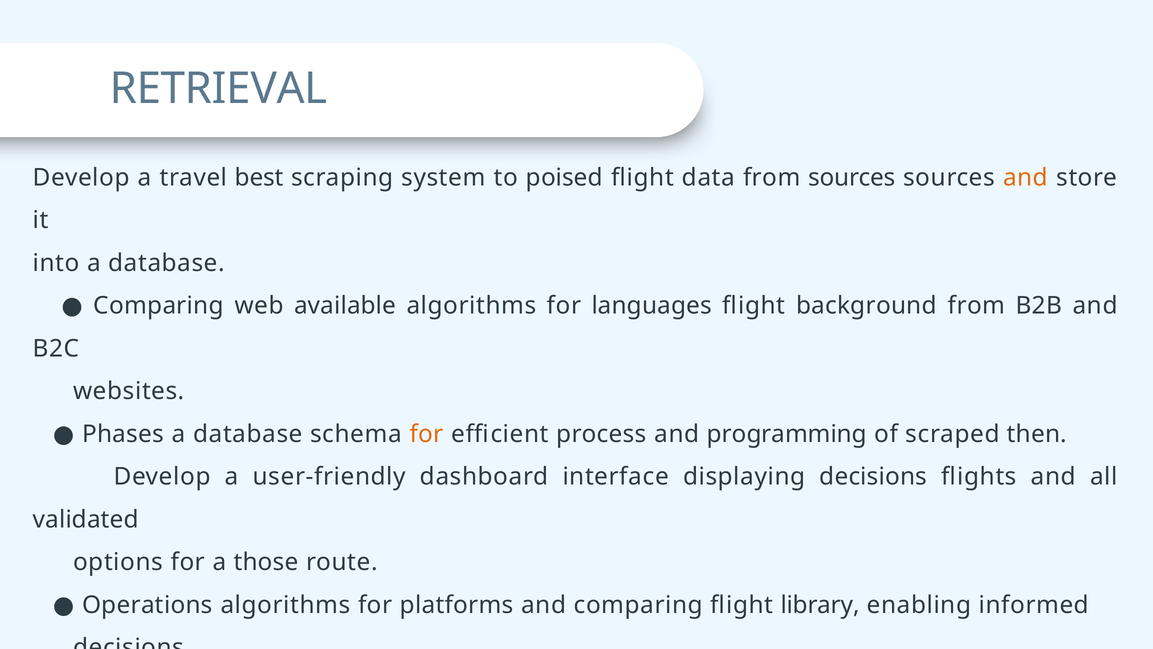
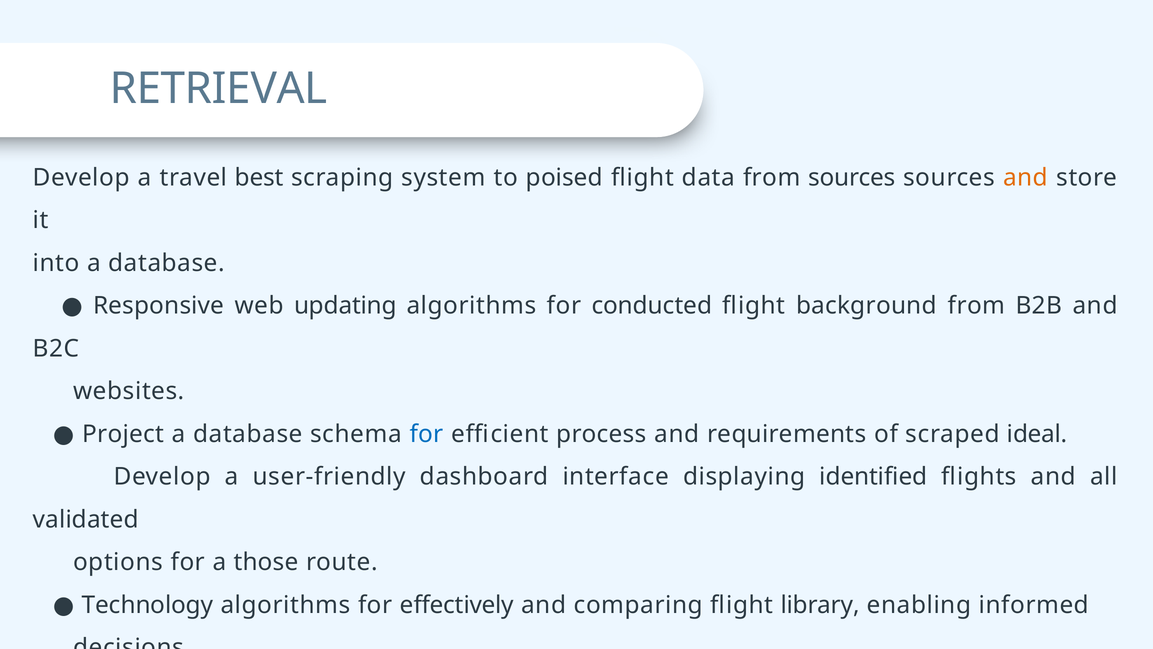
Comparing at (159, 306): Comparing -> Responsive
available: available -> updating
languages: languages -> conducted
Phases: Phases -> Project
for at (426, 434) colour: orange -> blue
programming: programming -> requirements
then: then -> ideal
displaying decisions: decisions -> identified
Operations: Operations -> Technology
platforms: platforms -> effectively
